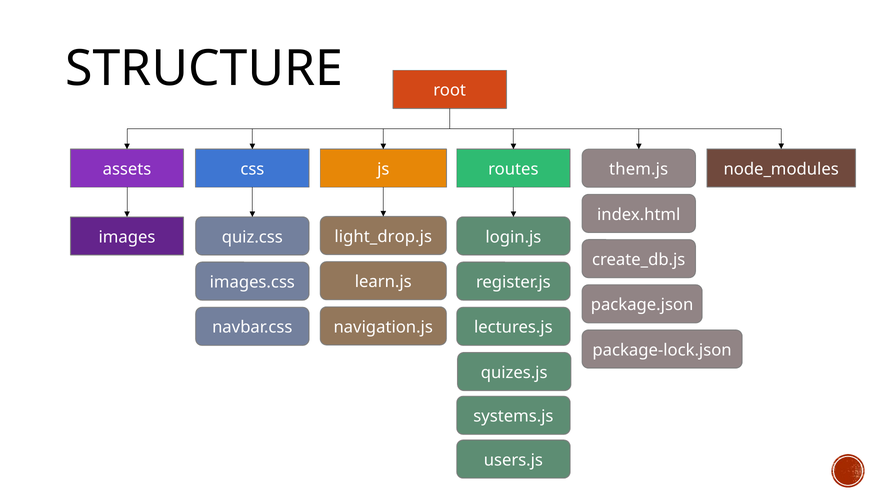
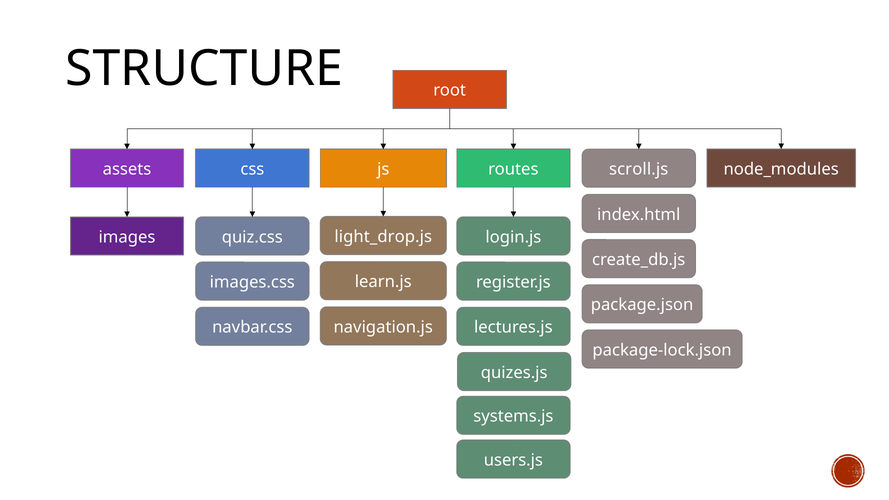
them.js: them.js -> scroll.js
